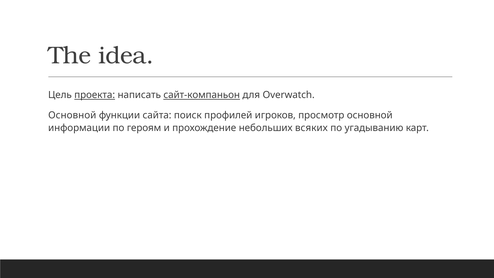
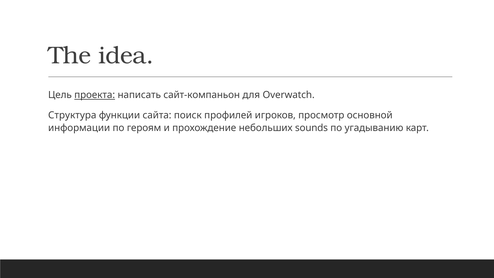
сайт-компаньон underline: present -> none
Основной at (72, 115): Основной -> Структура
всяких: всяких -> sounds
